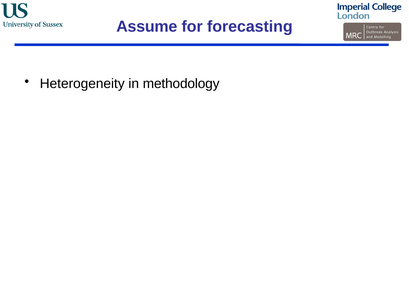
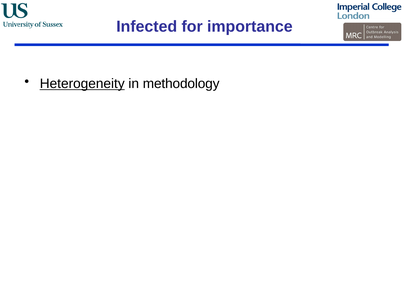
Assume: Assume -> Infected
forecasting: forecasting -> importance
Heterogeneity underline: none -> present
